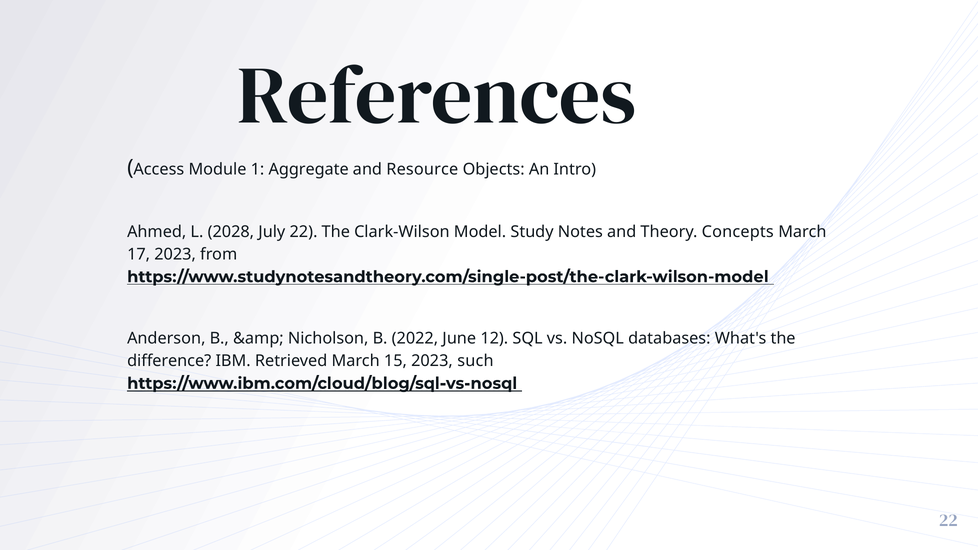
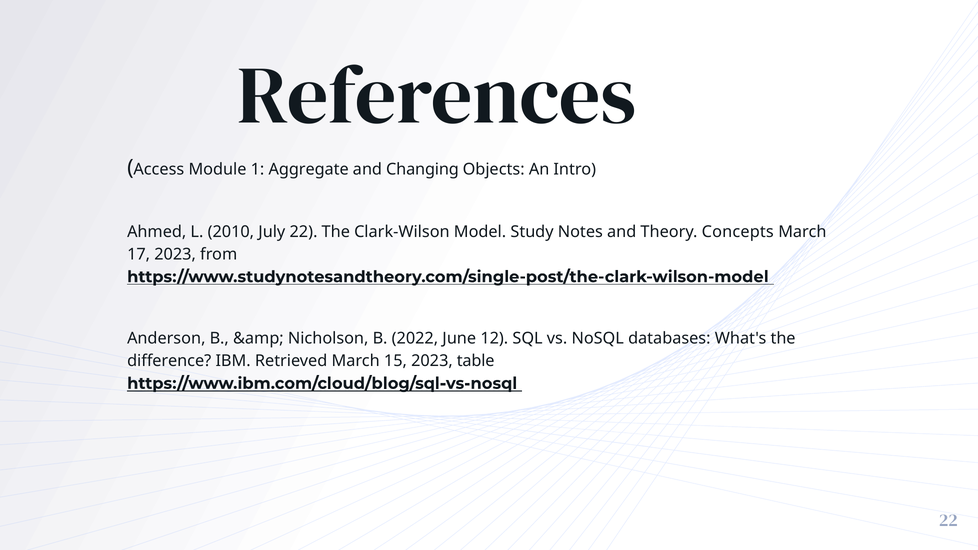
Resource: Resource -> Changing
2028: 2028 -> 2010
such: such -> table
